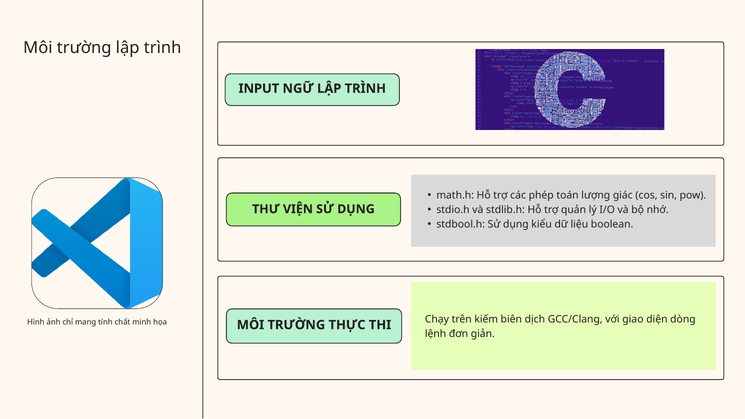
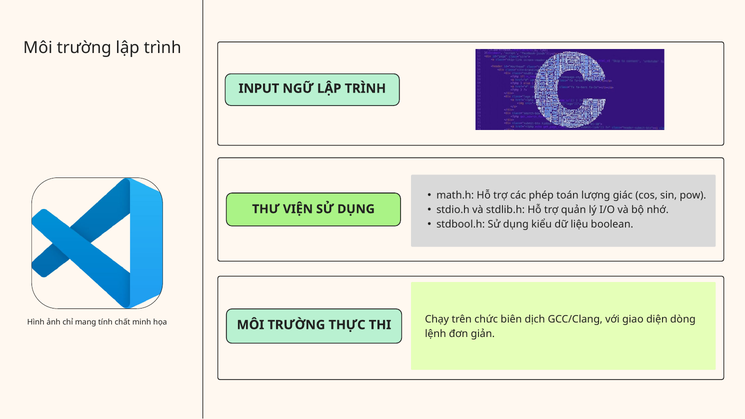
kiếm: kiếm -> chức
